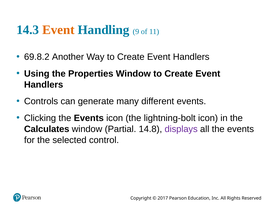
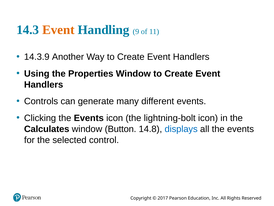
69.8.2: 69.8.2 -> 14.3.9
Partial: Partial -> Button
displays colour: purple -> blue
